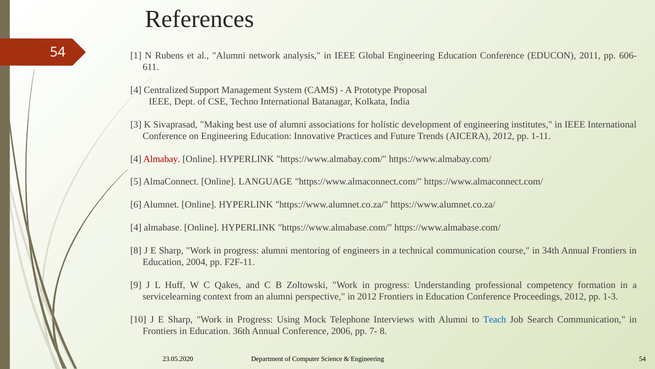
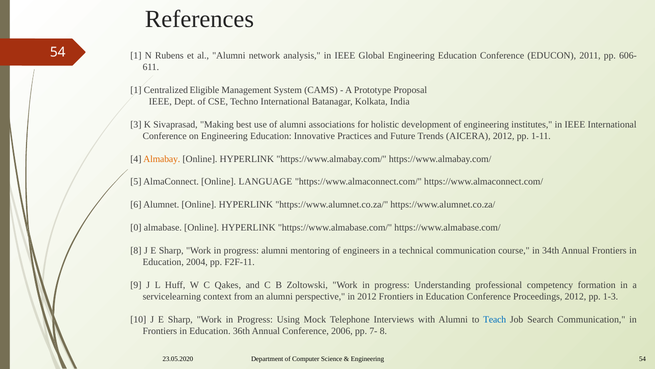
4 at (136, 90): 4 -> 1
Support: Support -> Eligible
Almabay colour: red -> orange
4 at (136, 227): 4 -> 0
